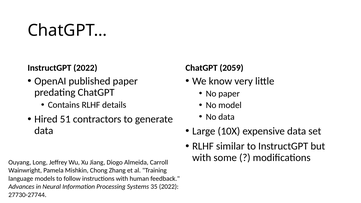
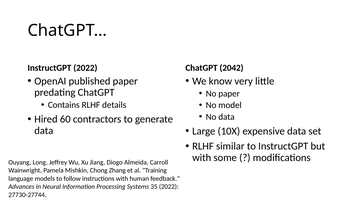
2059: 2059 -> 2042
51: 51 -> 60
